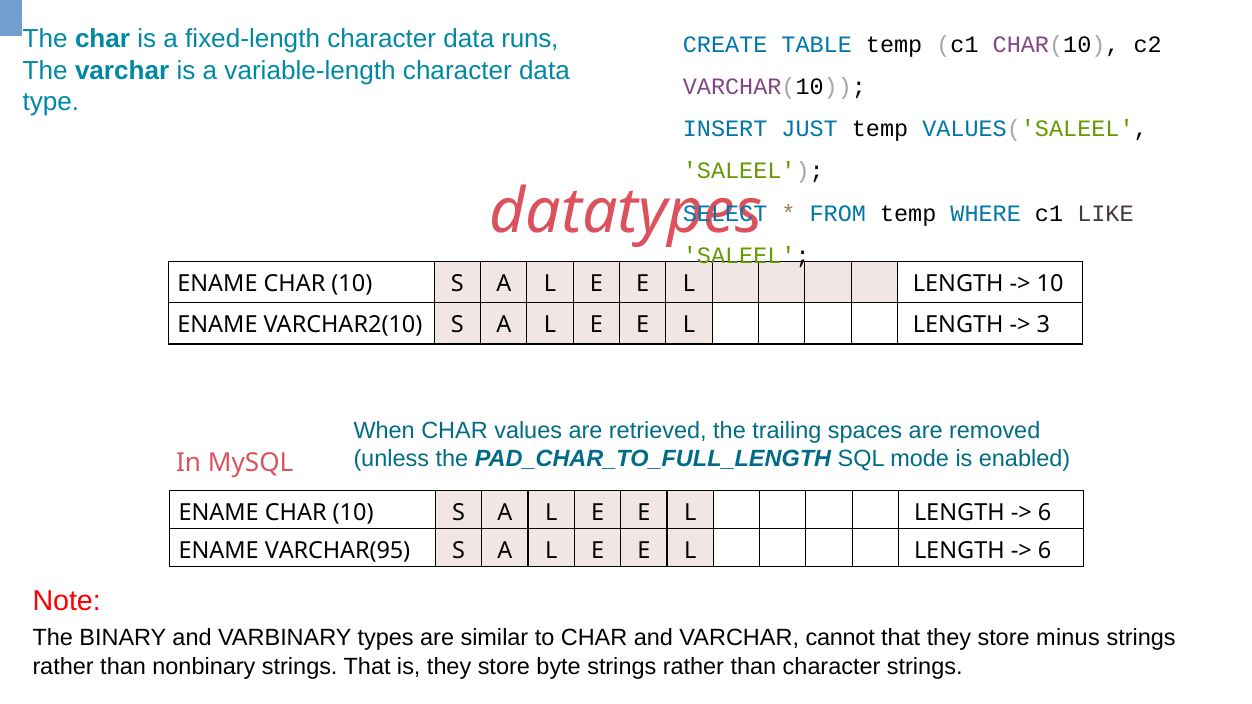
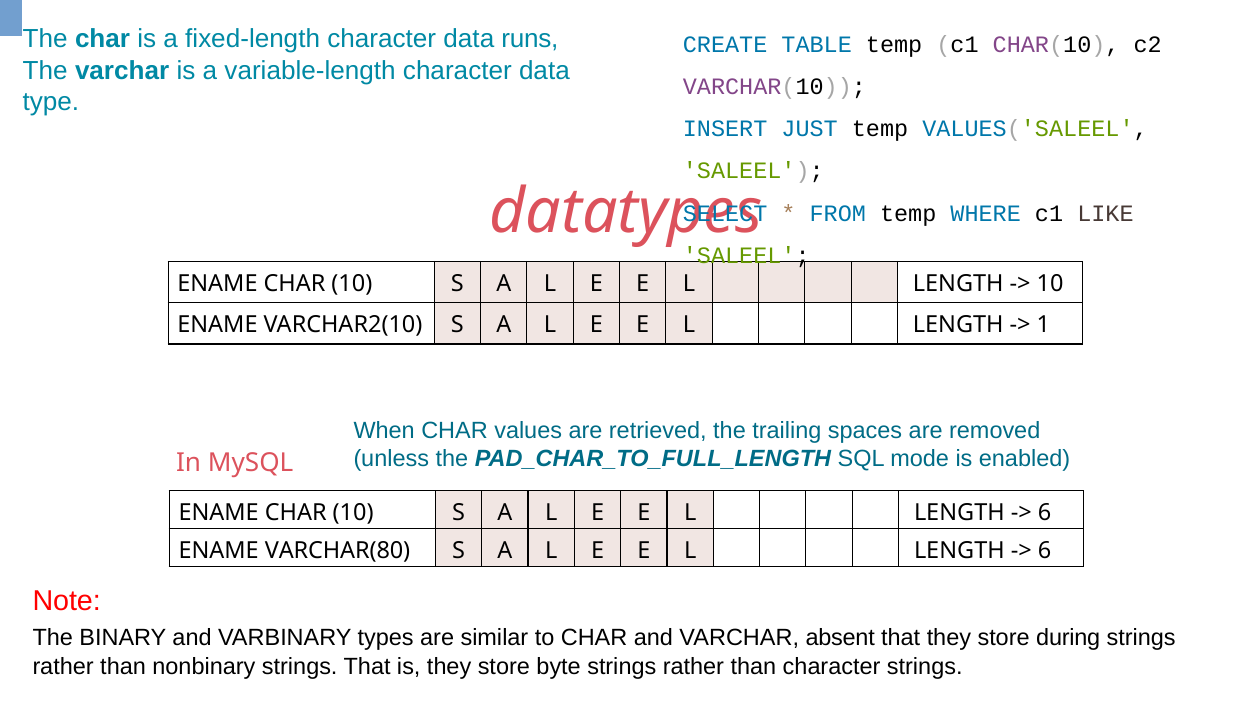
3: 3 -> 1
VARCHAR(95: VARCHAR(95 -> VARCHAR(80
cannot: cannot -> absent
minus: minus -> during
